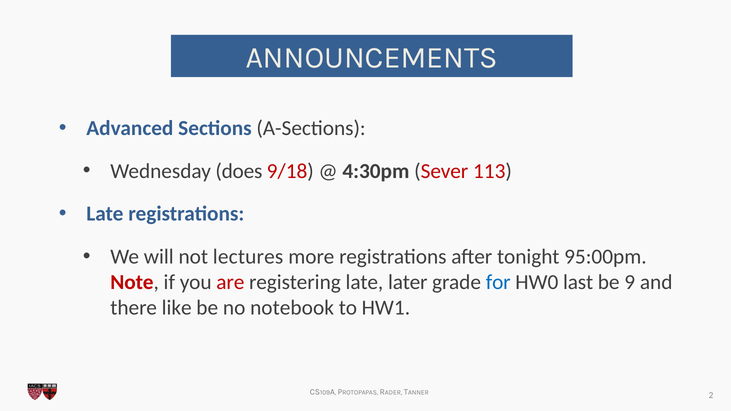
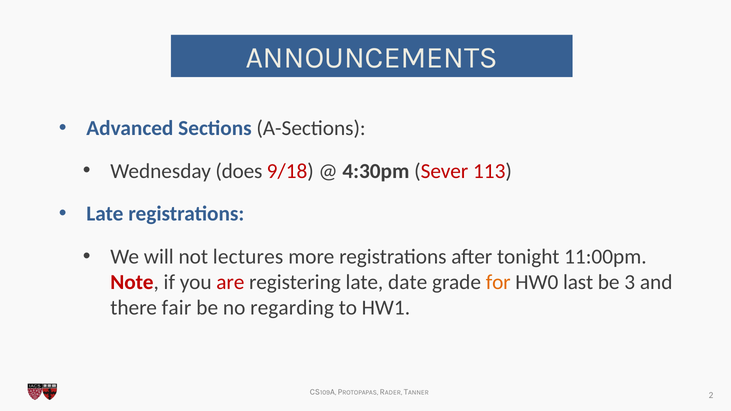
95:00pm: 95:00pm -> 11:00pm
later: later -> date
for colour: blue -> orange
9: 9 -> 3
like: like -> fair
notebook: notebook -> regarding
